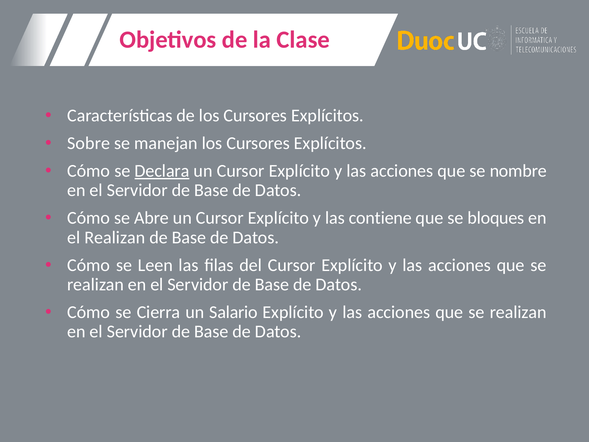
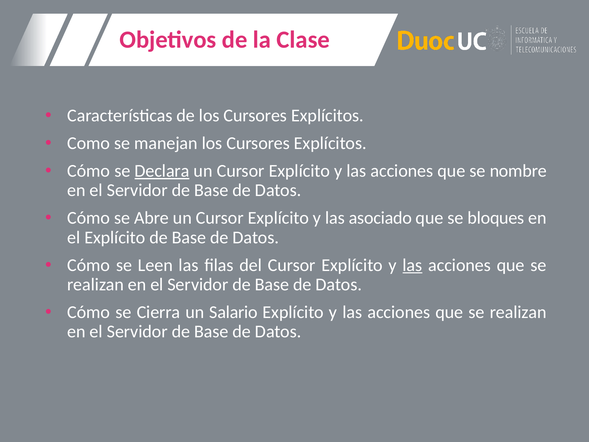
Sobre: Sobre -> Como
contiene: contiene -> asociado
el Realizan: Realizan -> Explícito
las at (412, 265) underline: none -> present
